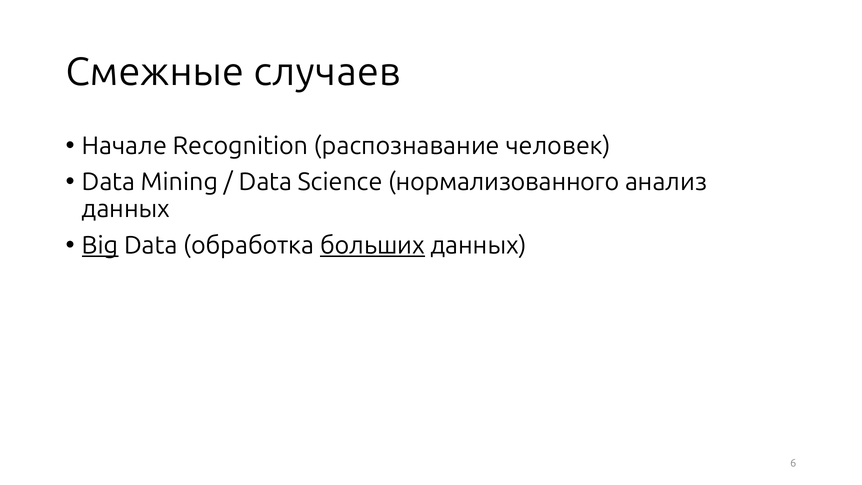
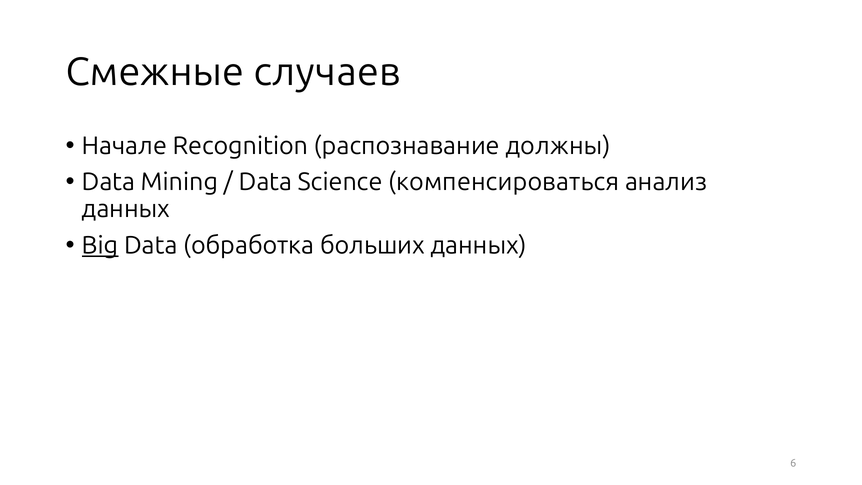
человек: человек -> должны
нормализованного: нормализованного -> компенсироваться
больших underline: present -> none
